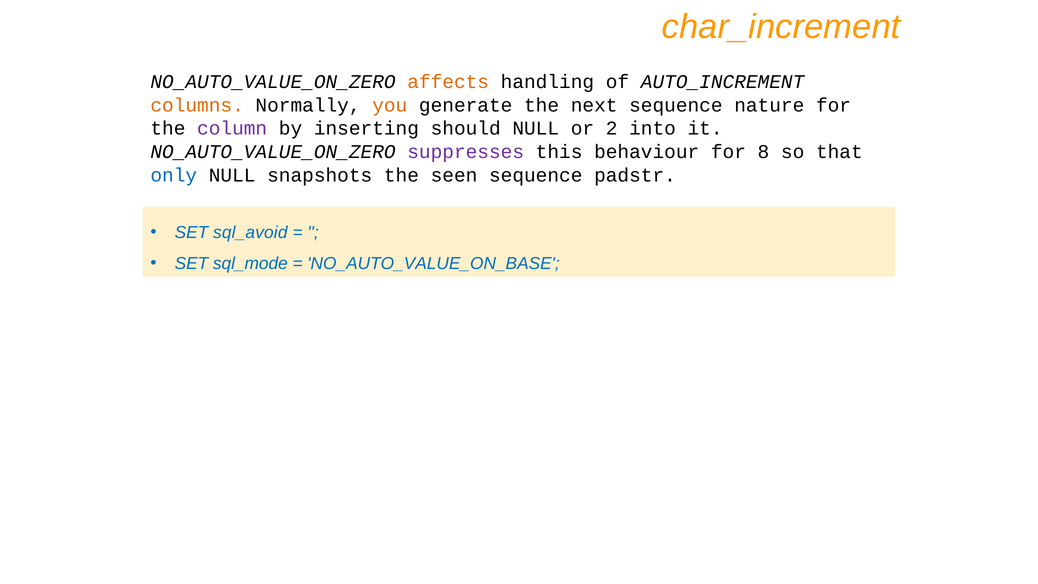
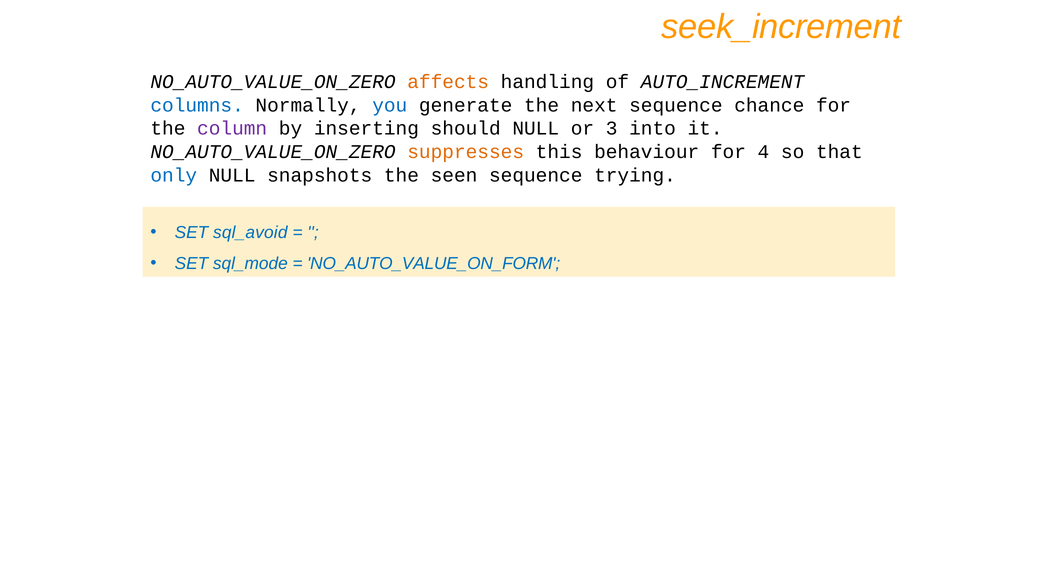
char_increment: char_increment -> seek_increment
columns colour: orange -> blue
you colour: orange -> blue
nature: nature -> chance
2: 2 -> 3
suppresses colour: purple -> orange
8: 8 -> 4
padstr: padstr -> trying
NO_AUTO_VALUE_ON_BASE: NO_AUTO_VALUE_ON_BASE -> NO_AUTO_VALUE_ON_FORM
